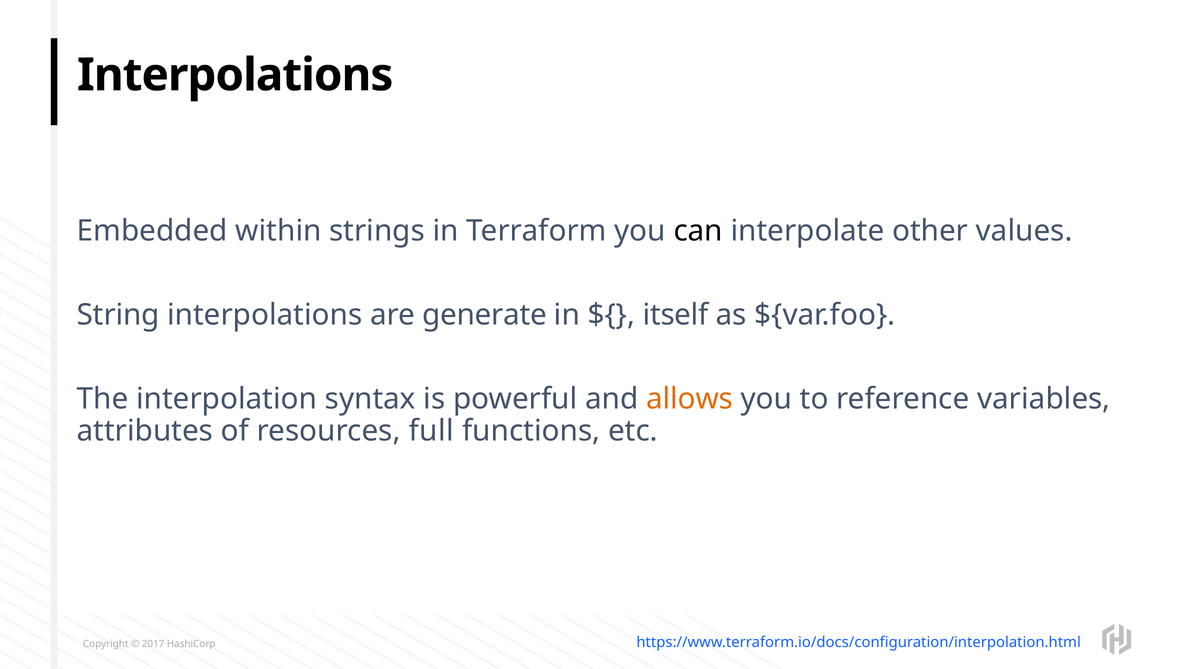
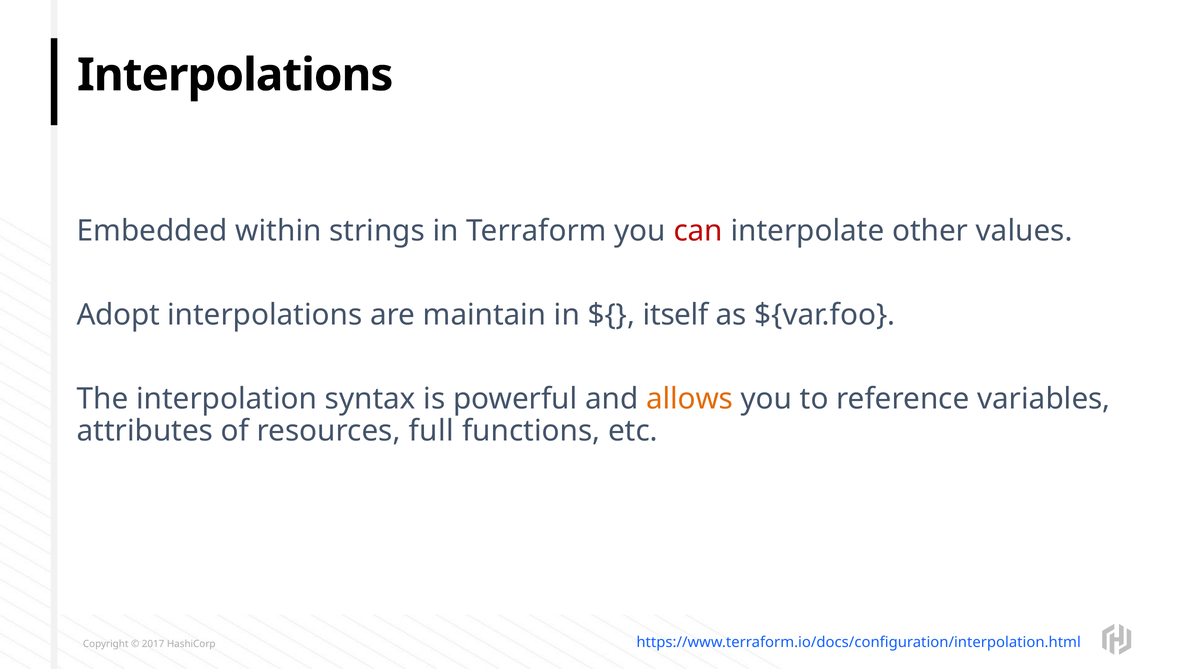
can colour: black -> red
String: String -> Adopt
generate: generate -> maintain
